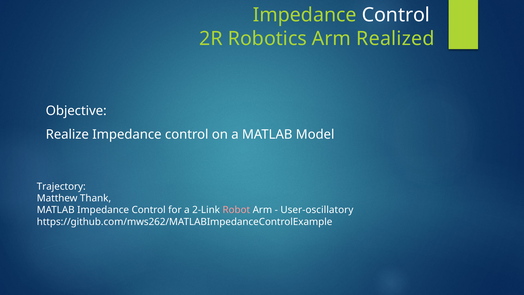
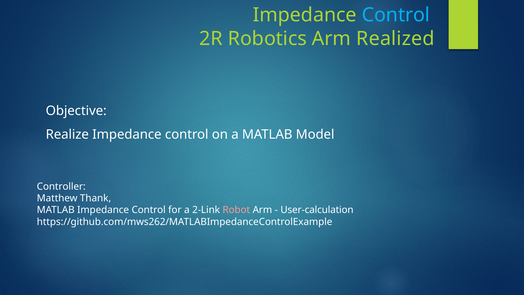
Control at (396, 15) colour: white -> light blue
Trajectory: Trajectory -> Controller
User-oscillatory: User-oscillatory -> User-calculation
